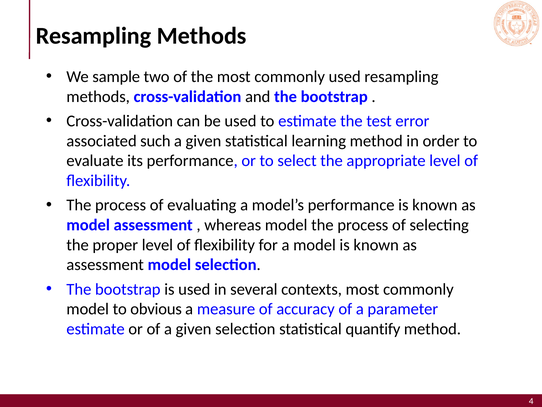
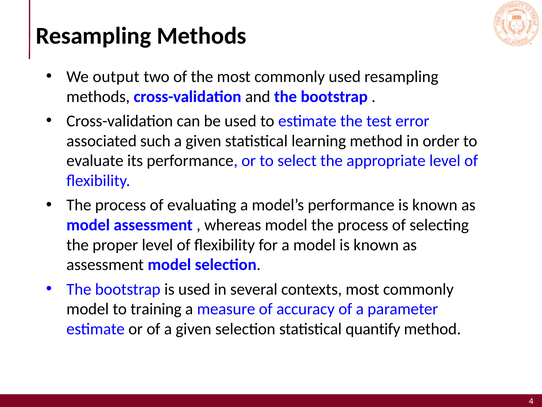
sample: sample -> output
obvious: obvious -> training
